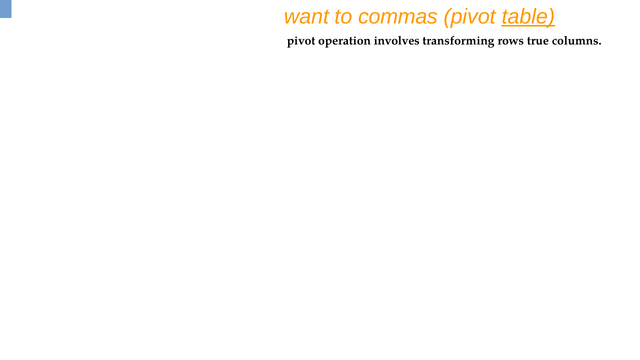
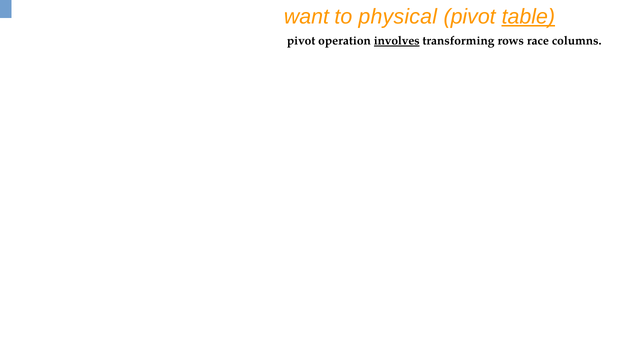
commas: commas -> physical
involves underline: none -> present
true: true -> race
